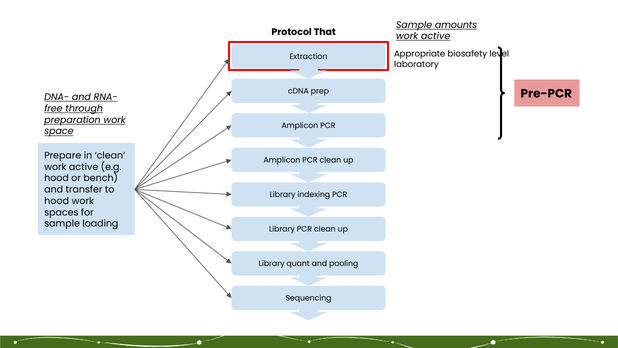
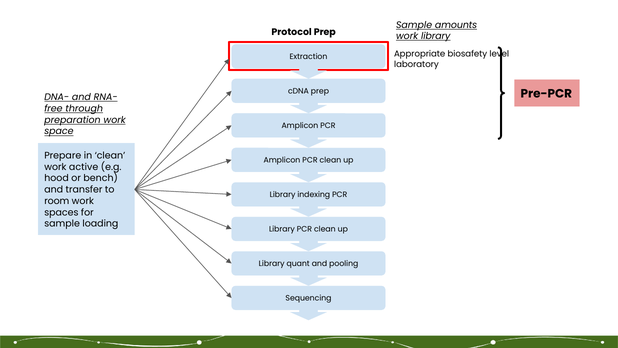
Protocol That: That -> Prep
active at (436, 36): active -> library
hood at (57, 201): hood -> room
